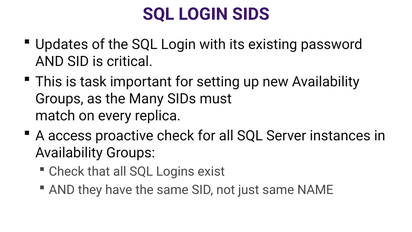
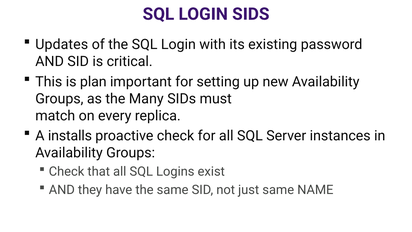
task: task -> plan
access: access -> installs
